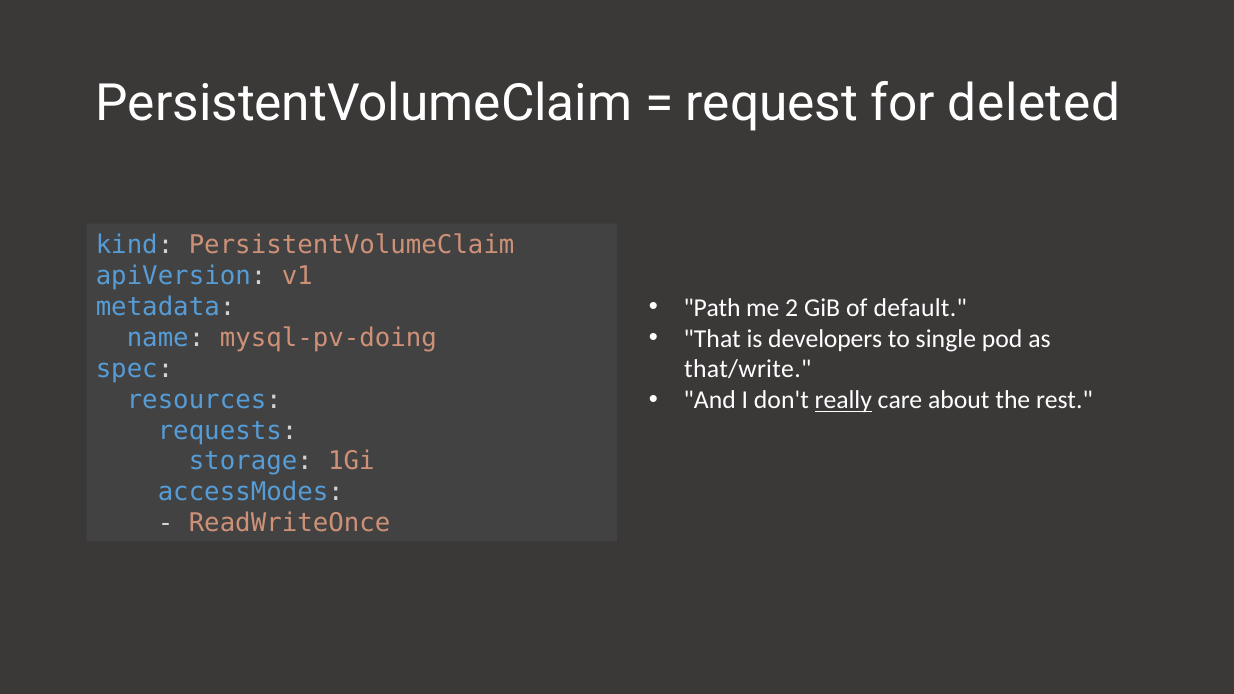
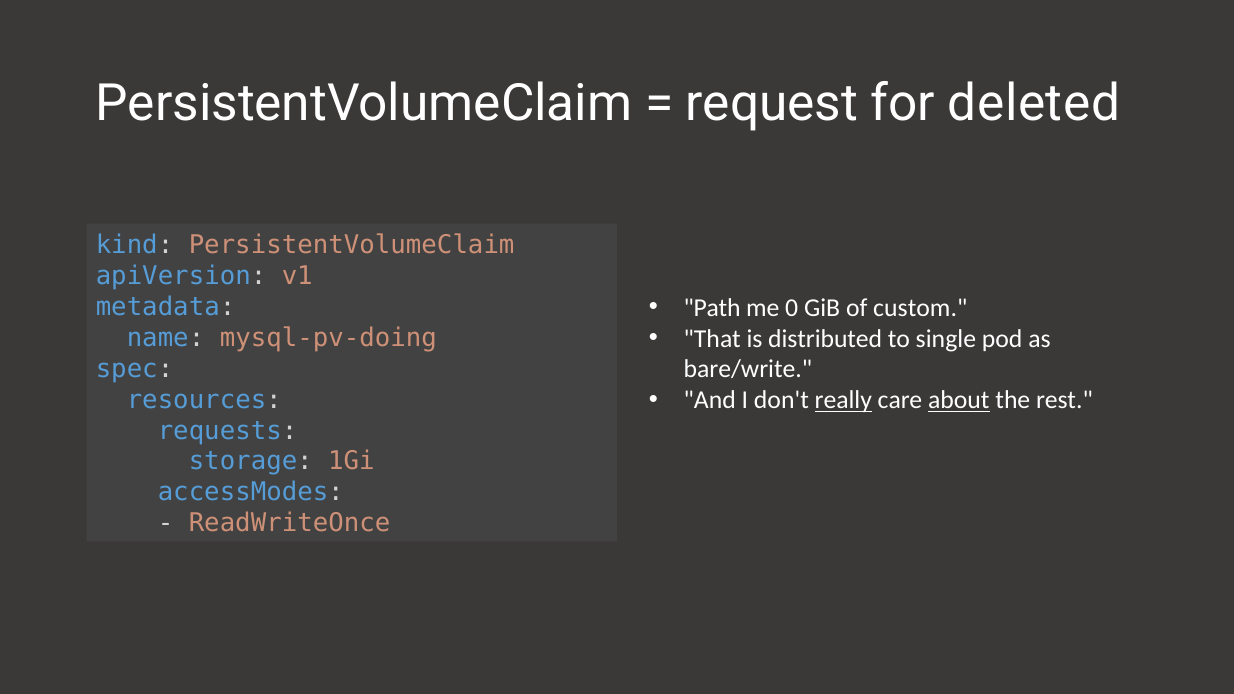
2: 2 -> 0
default: default -> custom
developers: developers -> distributed
that/write: that/write -> bare/write
about underline: none -> present
